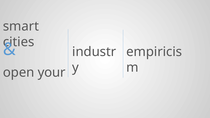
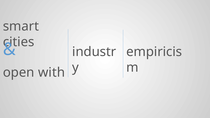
your: your -> with
